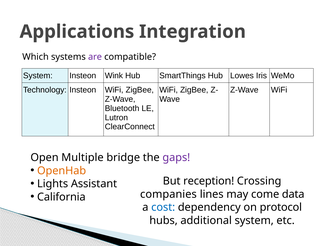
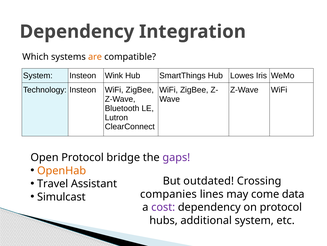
Applications at (77, 32): Applications -> Dependency
are colour: purple -> orange
Open Multiple: Multiple -> Protocol
reception: reception -> outdated
Lights: Lights -> Travel
California: California -> Simulcast
cost colour: blue -> purple
